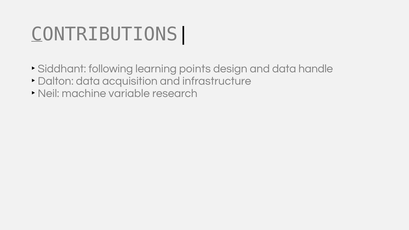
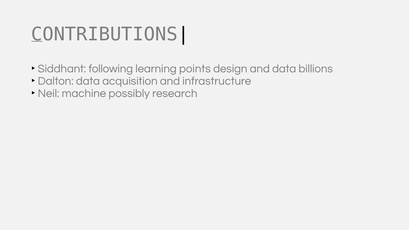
handle: handle -> billions
variable: variable -> possibly
